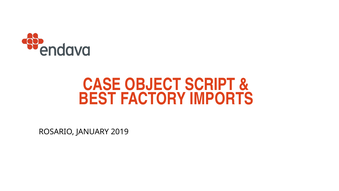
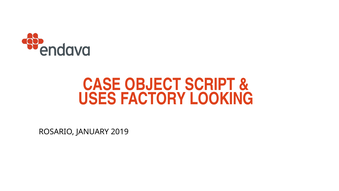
BEST: BEST -> USES
IMPORTS: IMPORTS -> LOOKING
